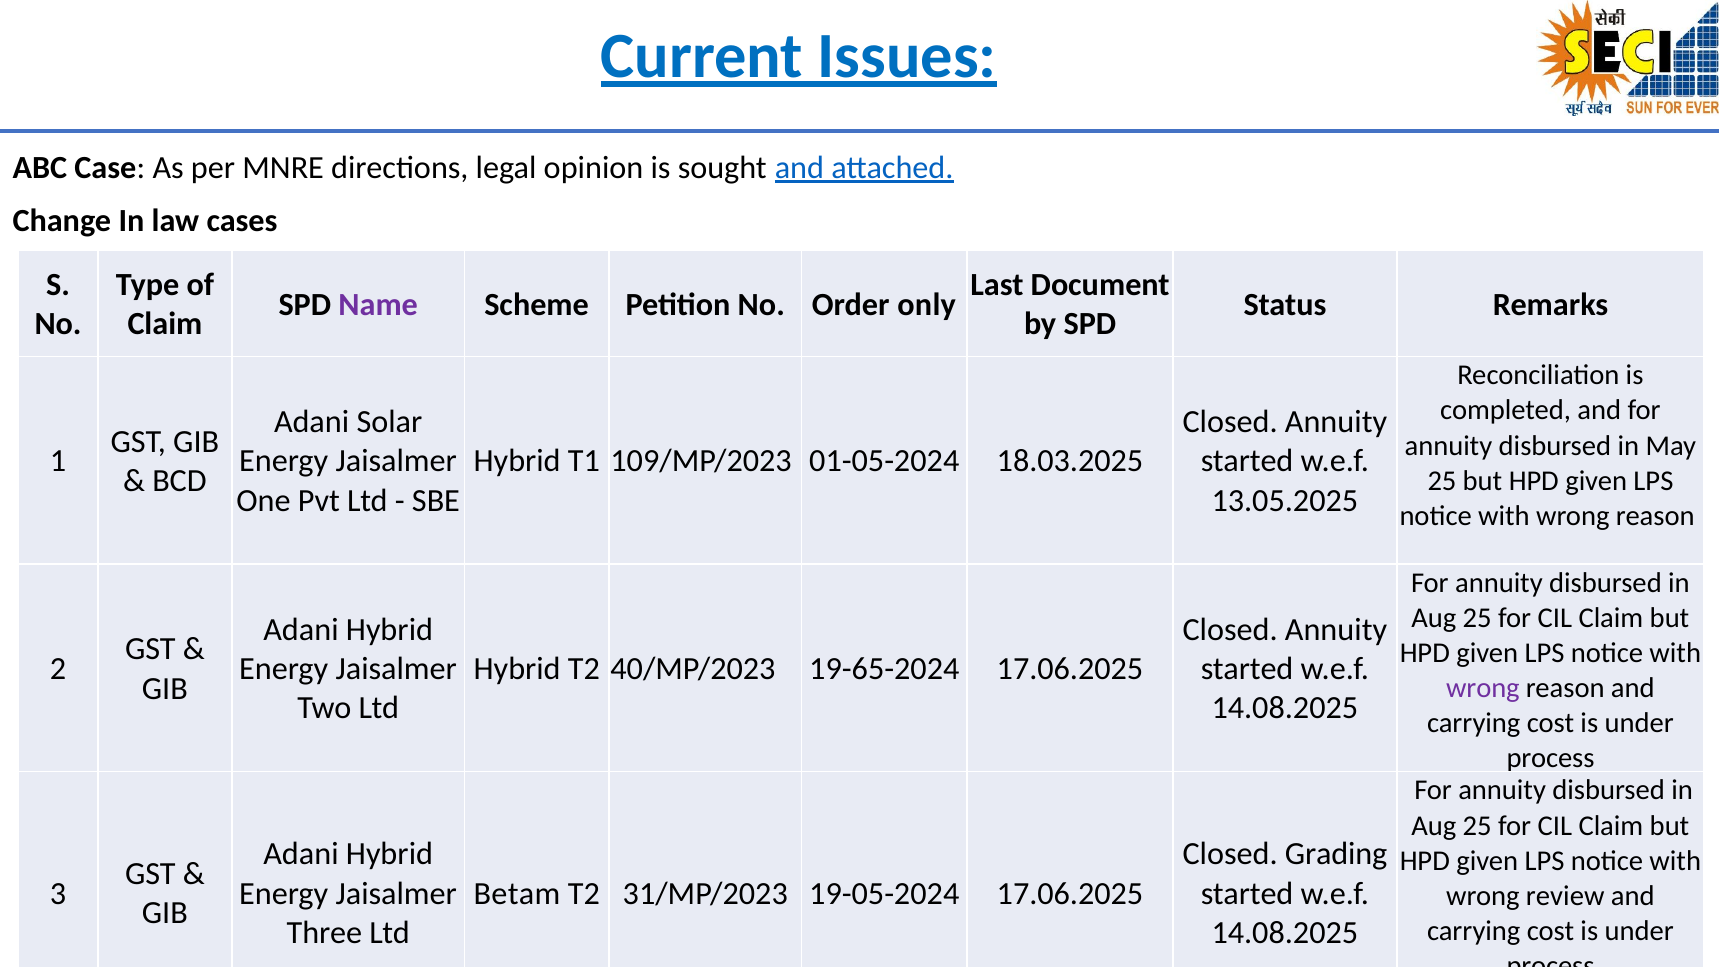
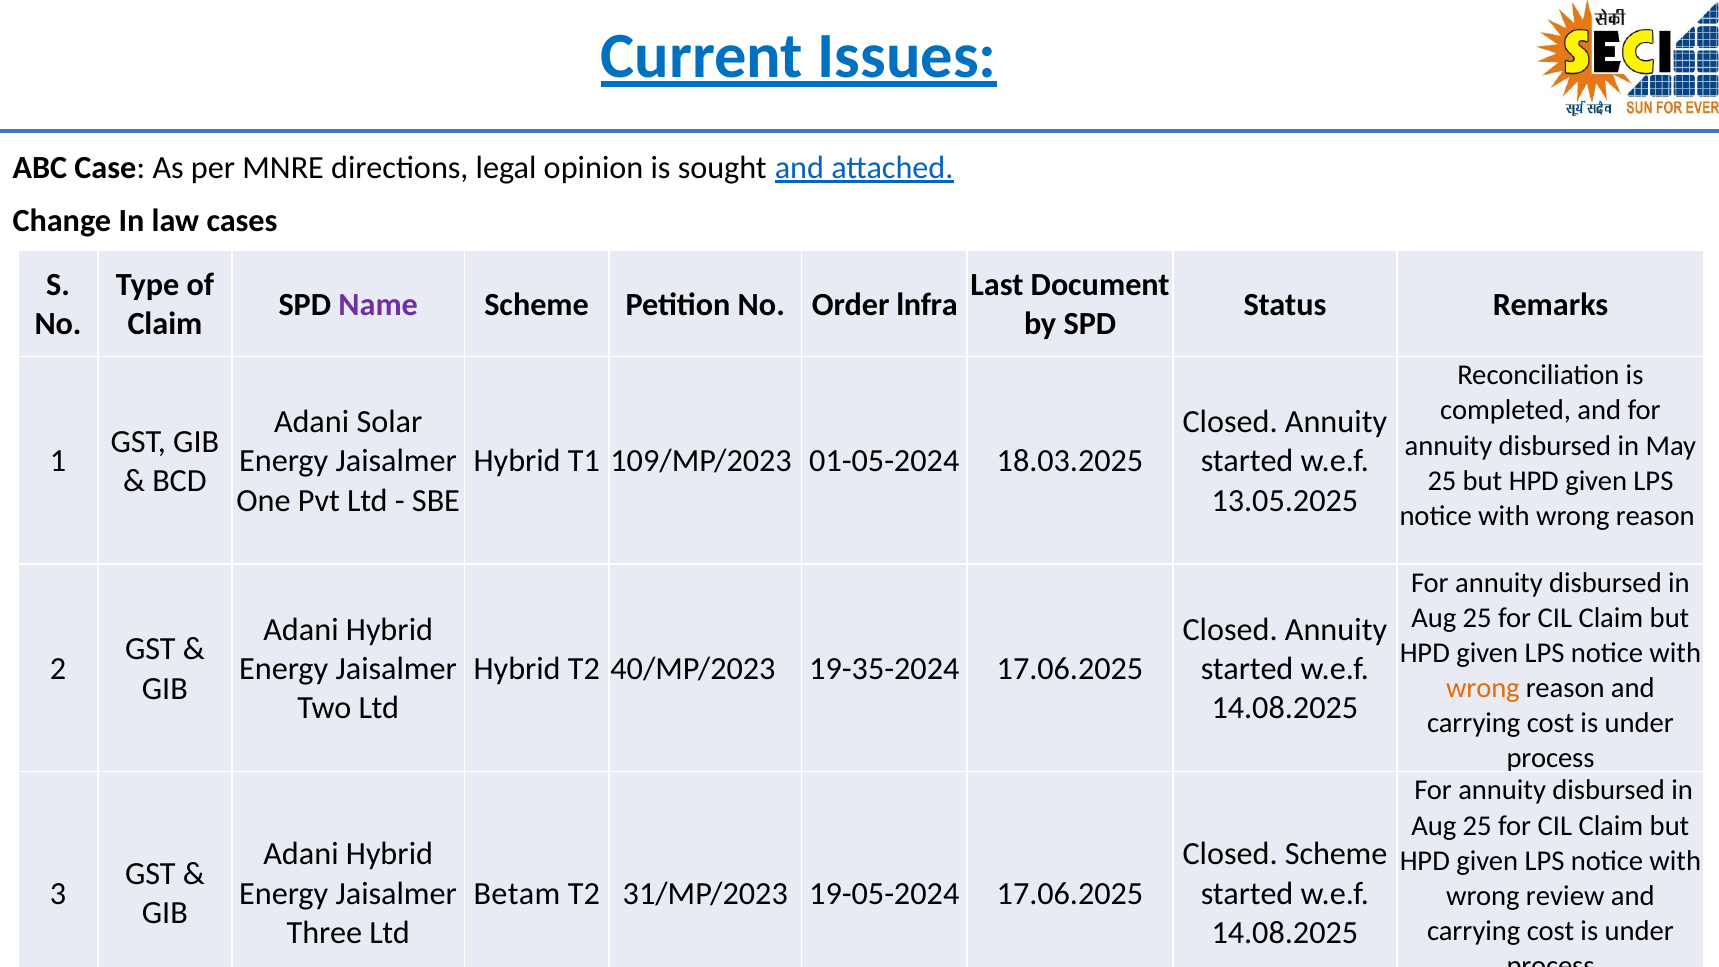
only: only -> lnfra
19-65-2024: 19-65-2024 -> 19-35-2024
wrong at (1483, 688) colour: purple -> orange
Closed Grading: Grading -> Scheme
